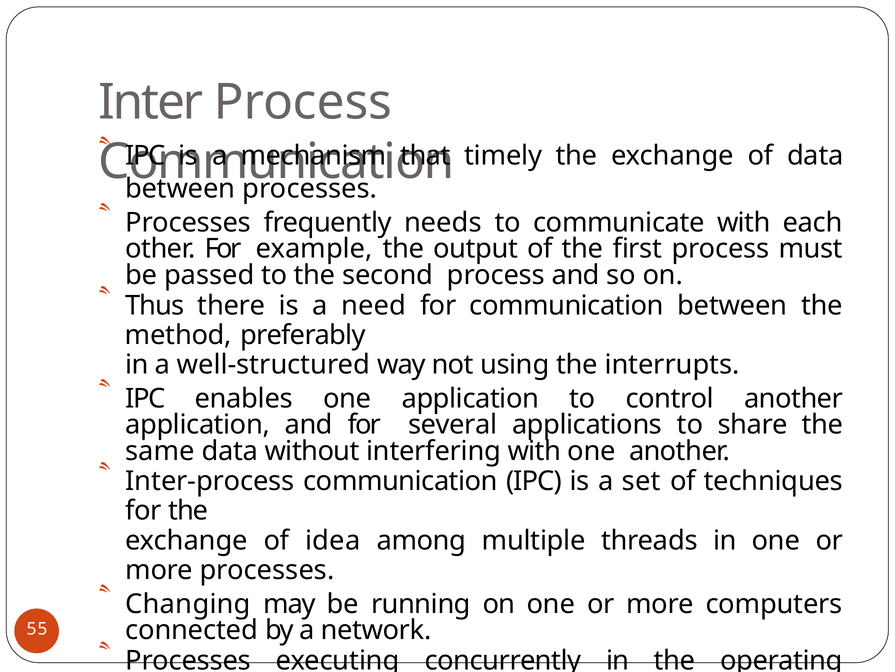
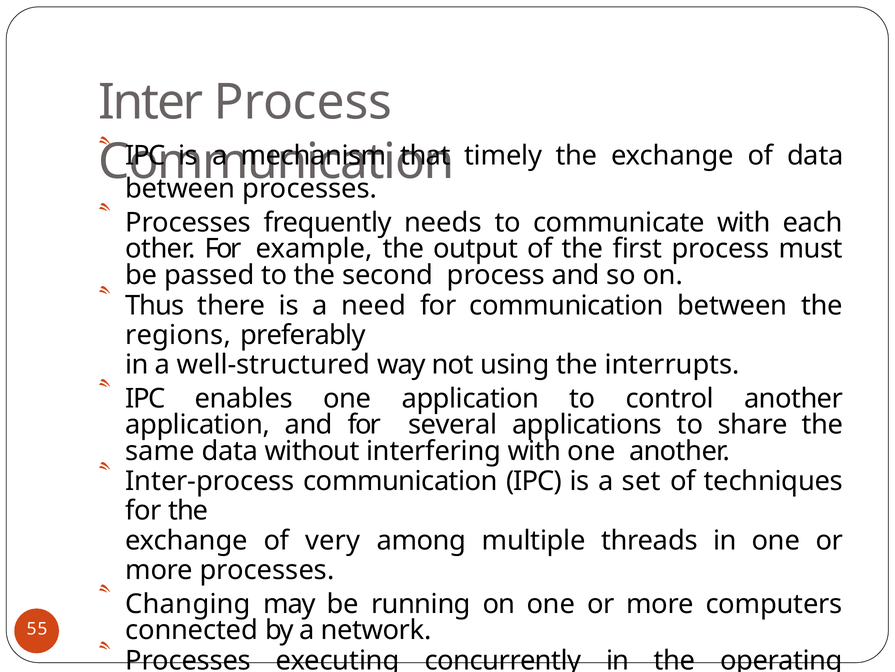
method: method -> regions
idea: idea -> very
